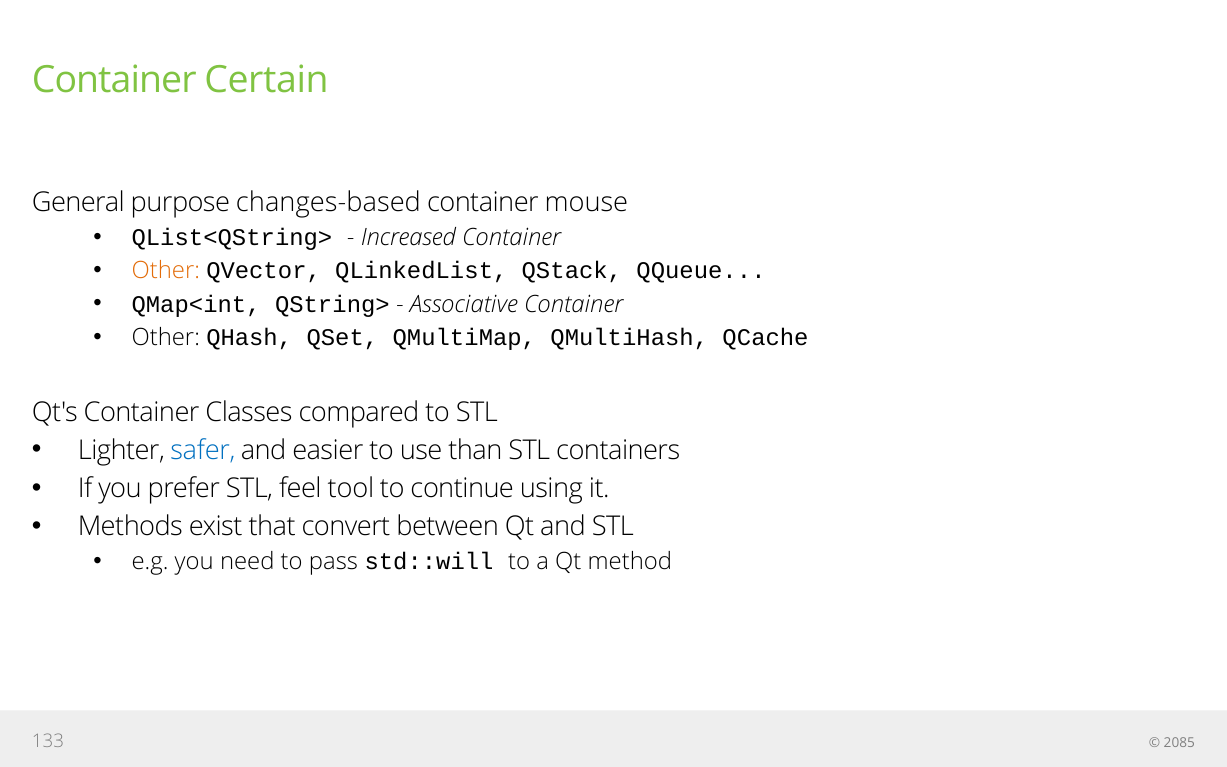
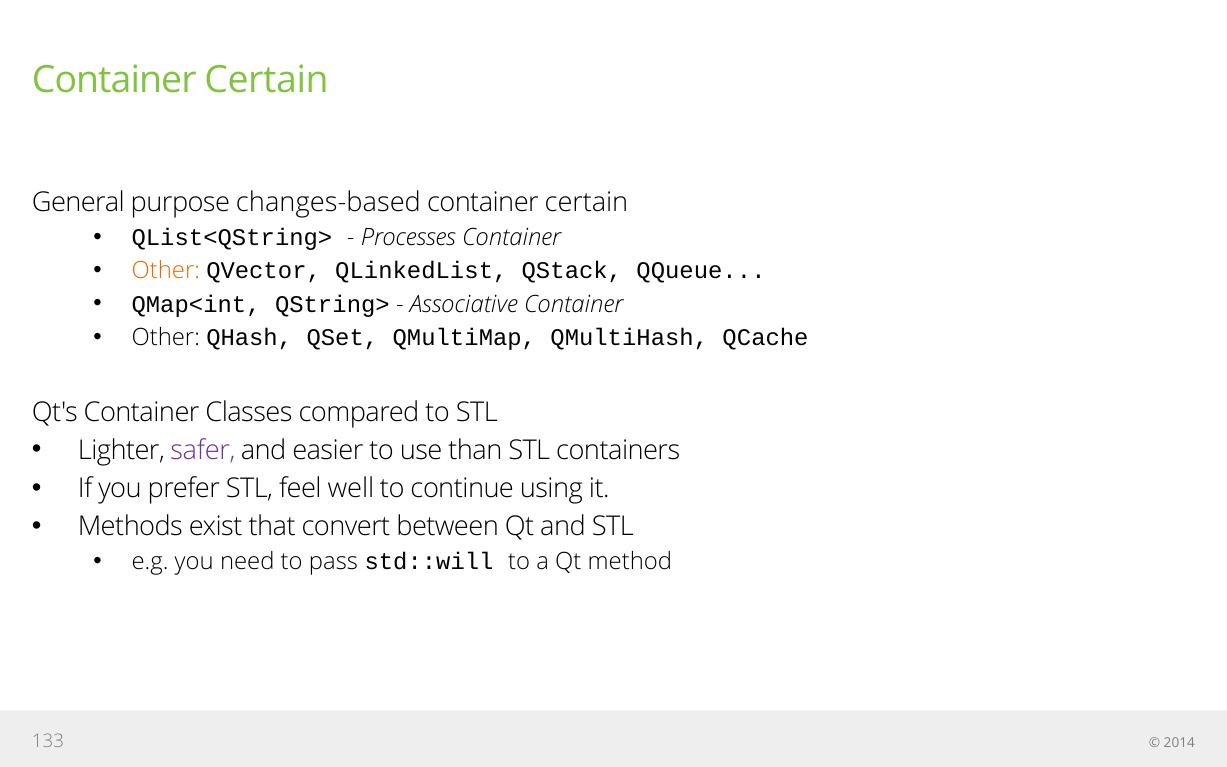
mouse at (586, 202): mouse -> certain
Increased: Increased -> Processes
safer colour: blue -> purple
tool: tool -> well
2085: 2085 -> 2014
